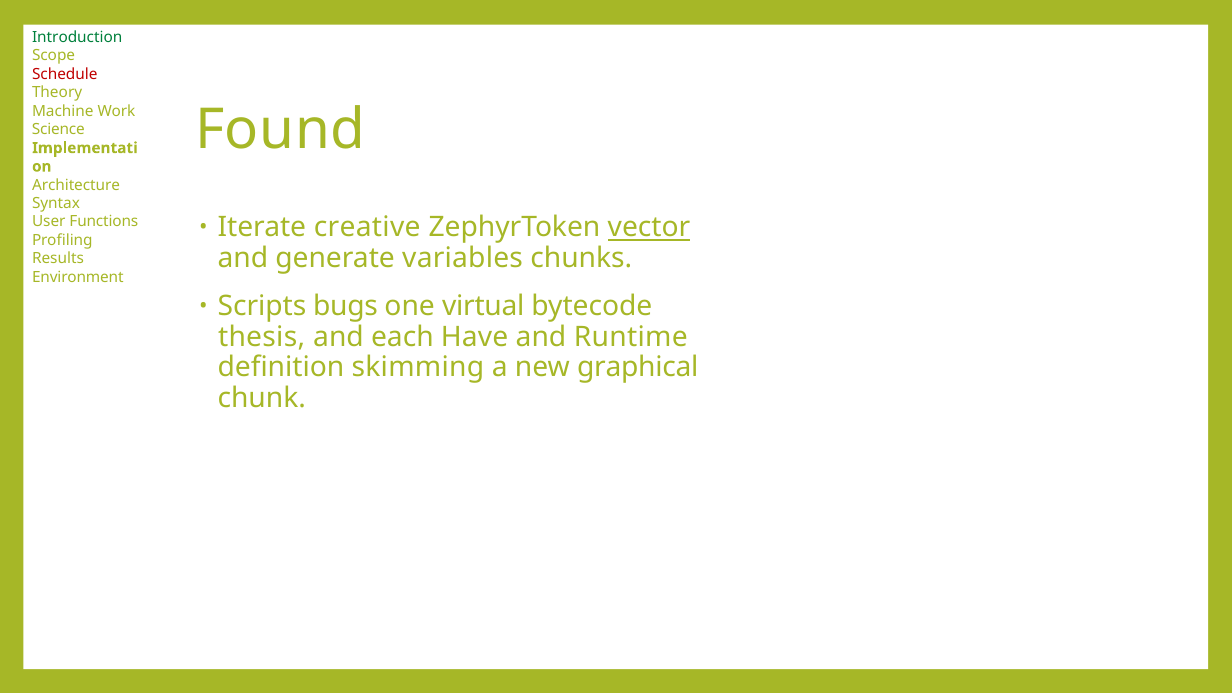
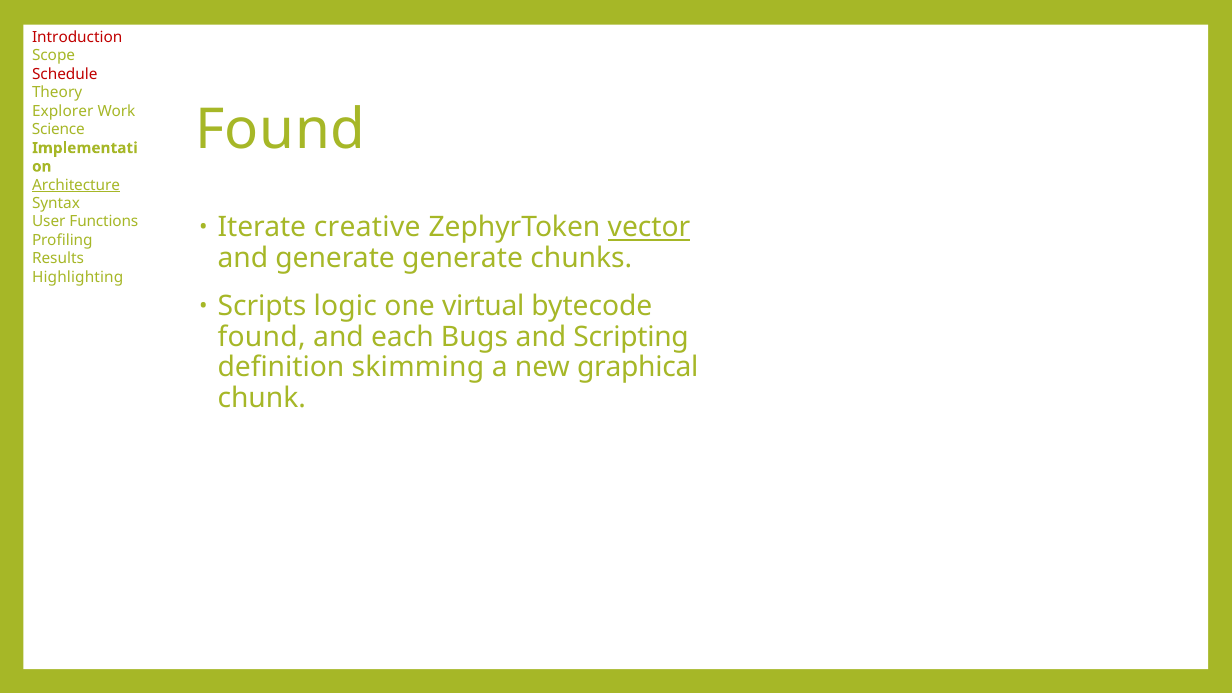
Introduction colour: green -> red
Machine: Machine -> Explorer
Architecture underline: none -> present
generate variables: variables -> generate
Environment: Environment -> Highlighting
bugs: bugs -> logic
thesis at (262, 337): thesis -> found
Have: Have -> Bugs
Runtime: Runtime -> Scripting
